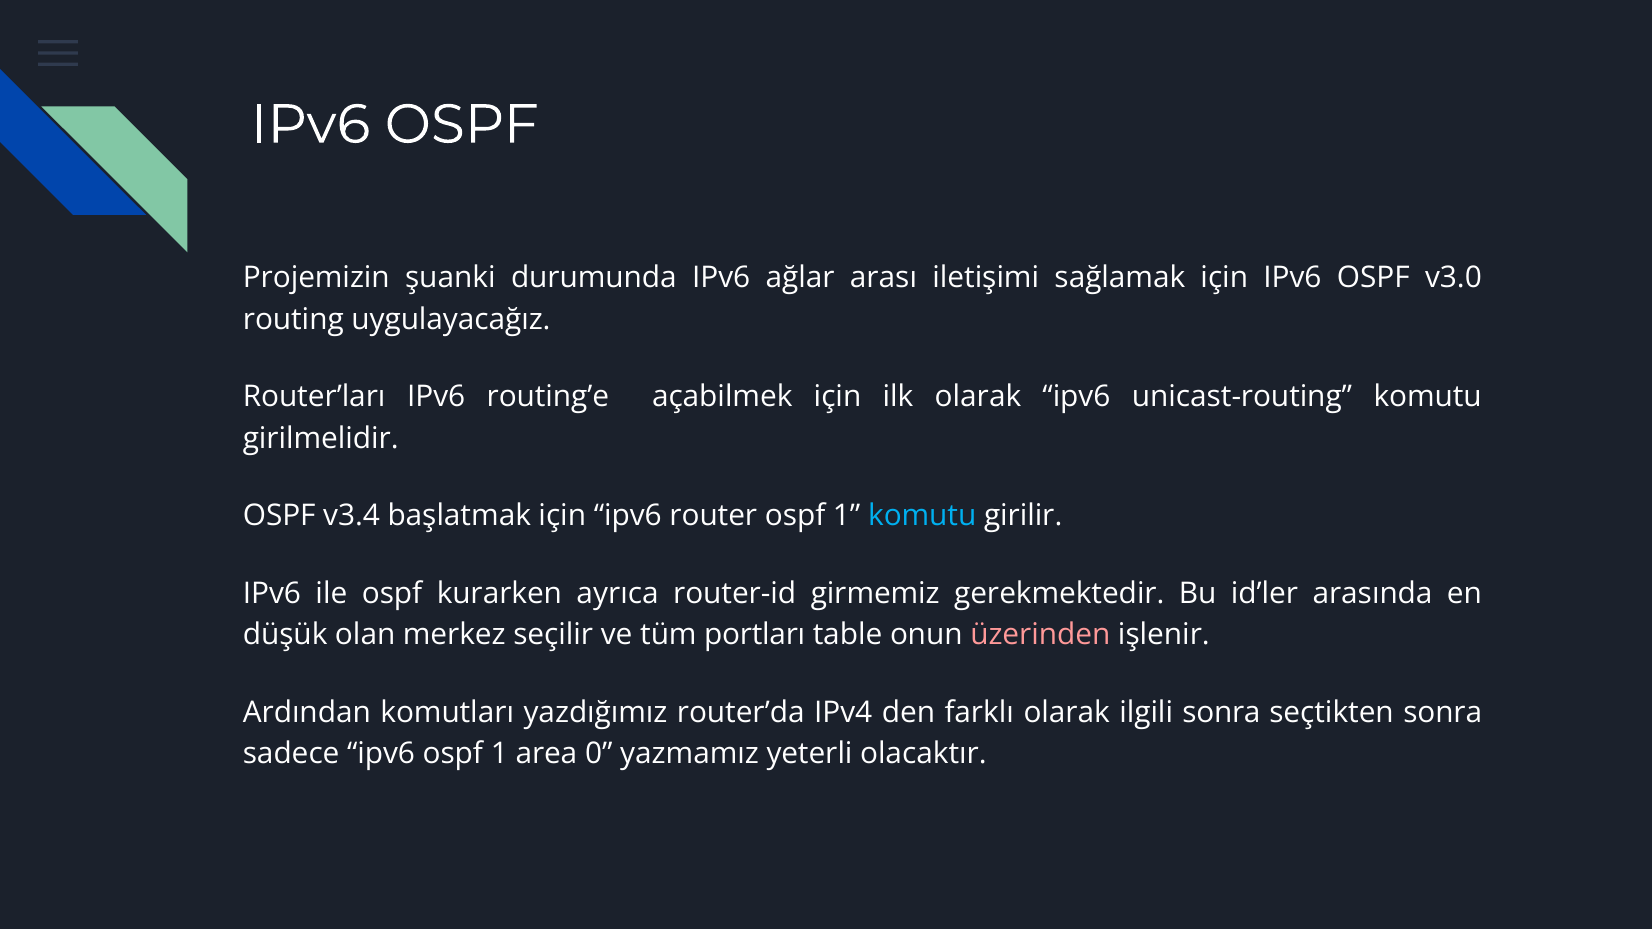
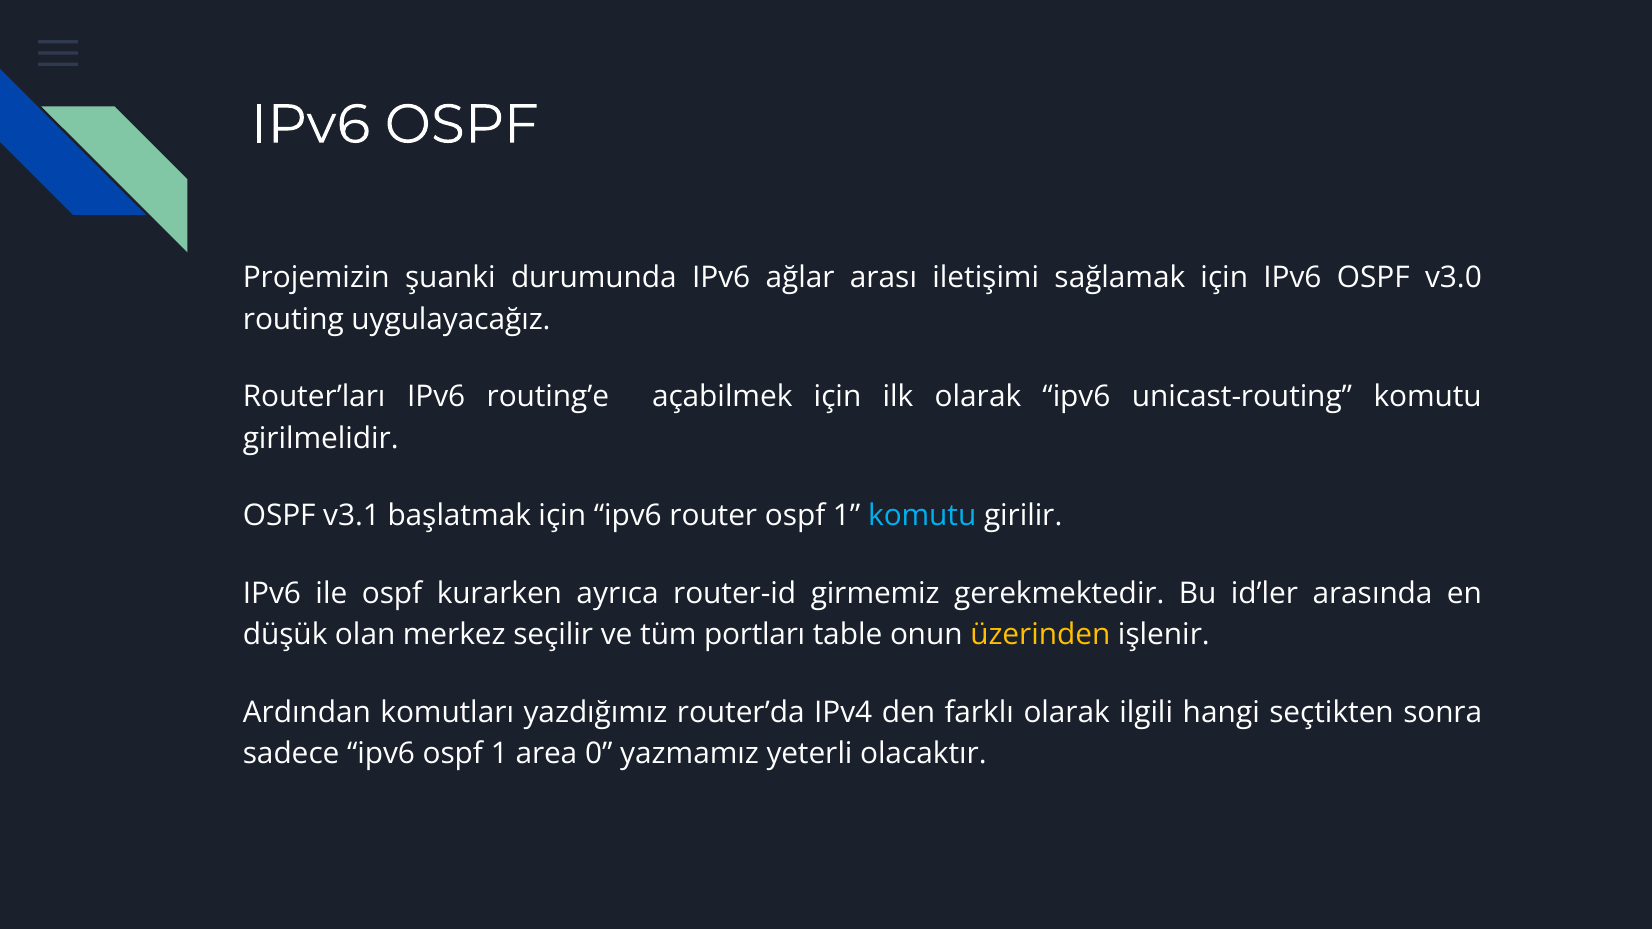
v3.4: v3.4 -> v3.1
üzerinden colour: pink -> yellow
ilgili sonra: sonra -> hangi
